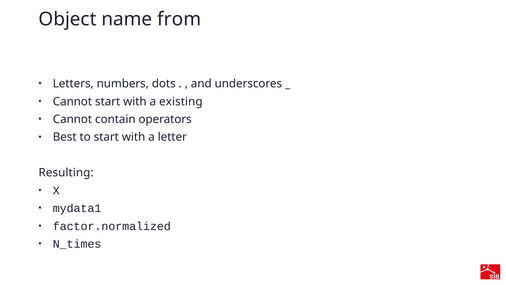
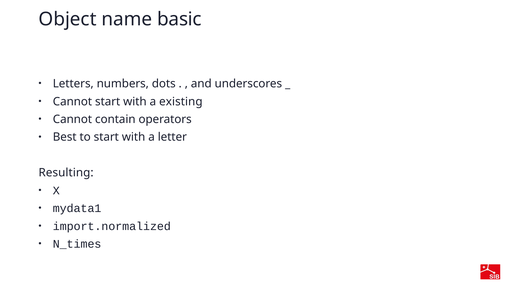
from: from -> basic
factor.normalized: factor.normalized -> import.normalized
